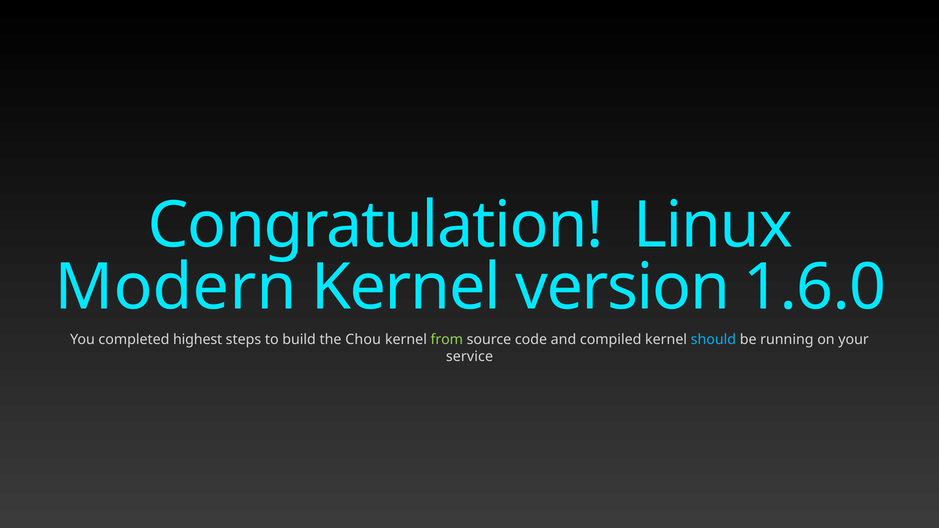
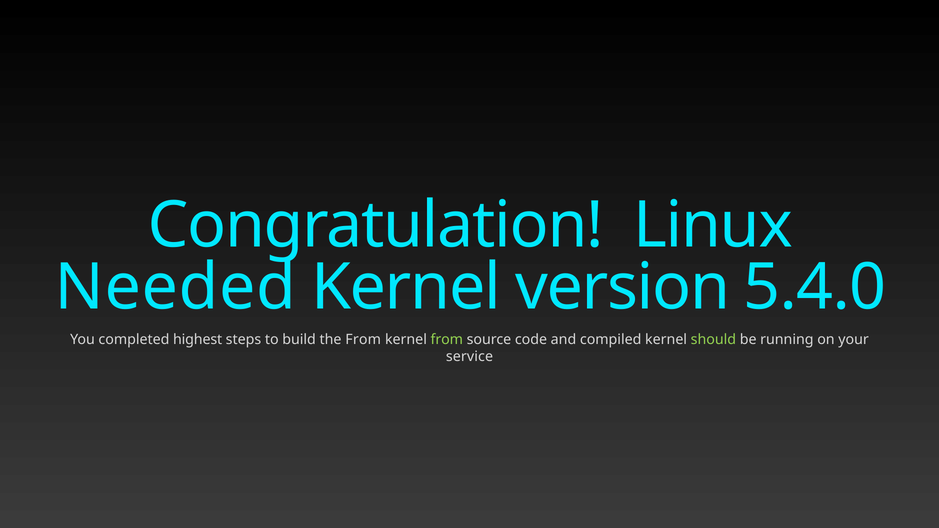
Modern: Modern -> Needed
1.6.0: 1.6.0 -> 5.4.0
the Chou: Chou -> From
should colour: light blue -> light green
